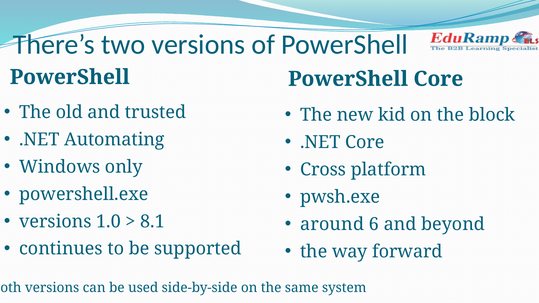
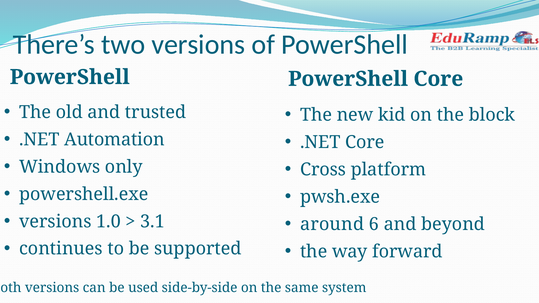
Automating: Automating -> Automation
8.1: 8.1 -> 3.1
